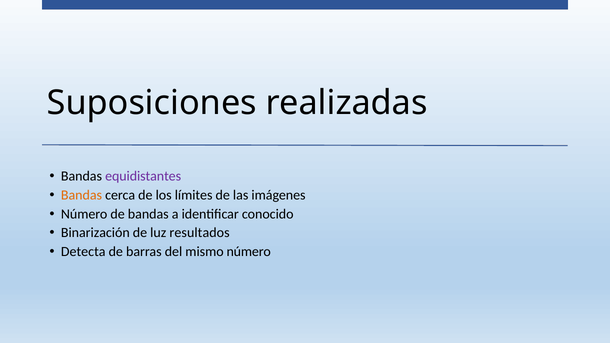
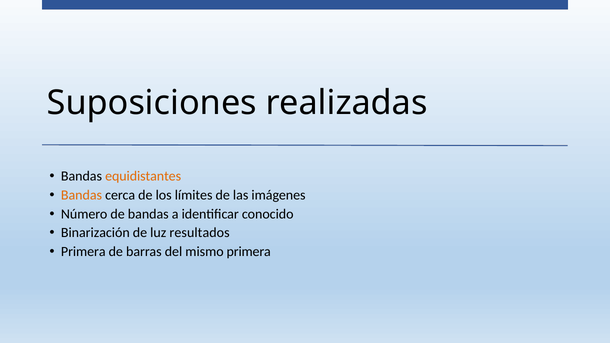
equidistantes colour: purple -> orange
Detecta at (83, 252): Detecta -> Primera
mismo número: número -> primera
